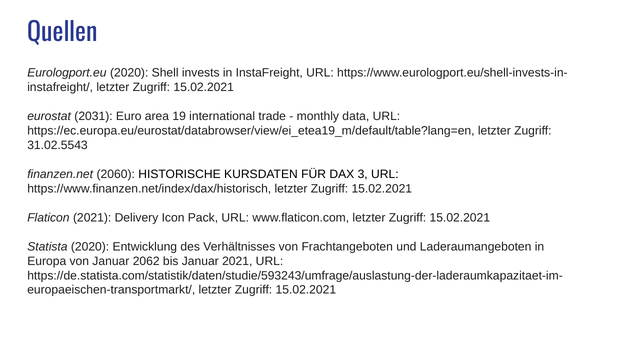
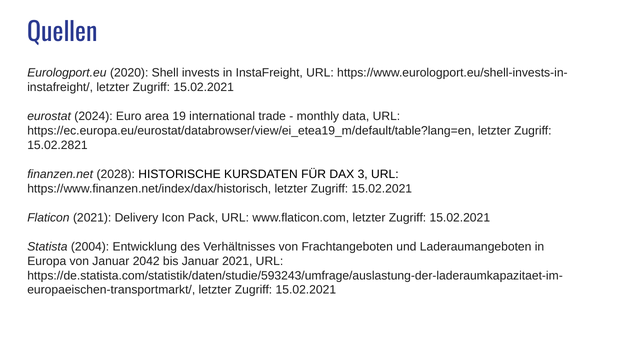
2031: 2031 -> 2024
31.02.5543: 31.02.5543 -> 15.02.2821
2060: 2060 -> 2028
Statista 2020: 2020 -> 2004
2062: 2062 -> 2042
